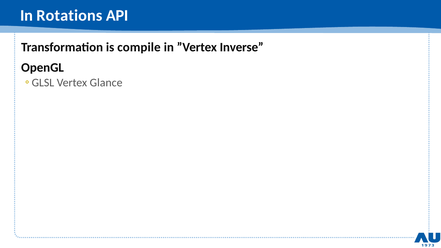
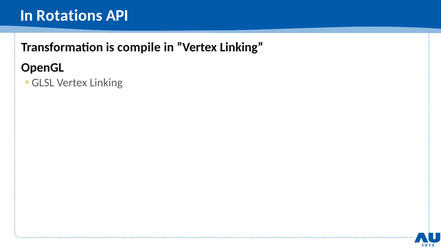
”Vertex Inverse: Inverse -> Linking
Vertex Glance: Glance -> Linking
